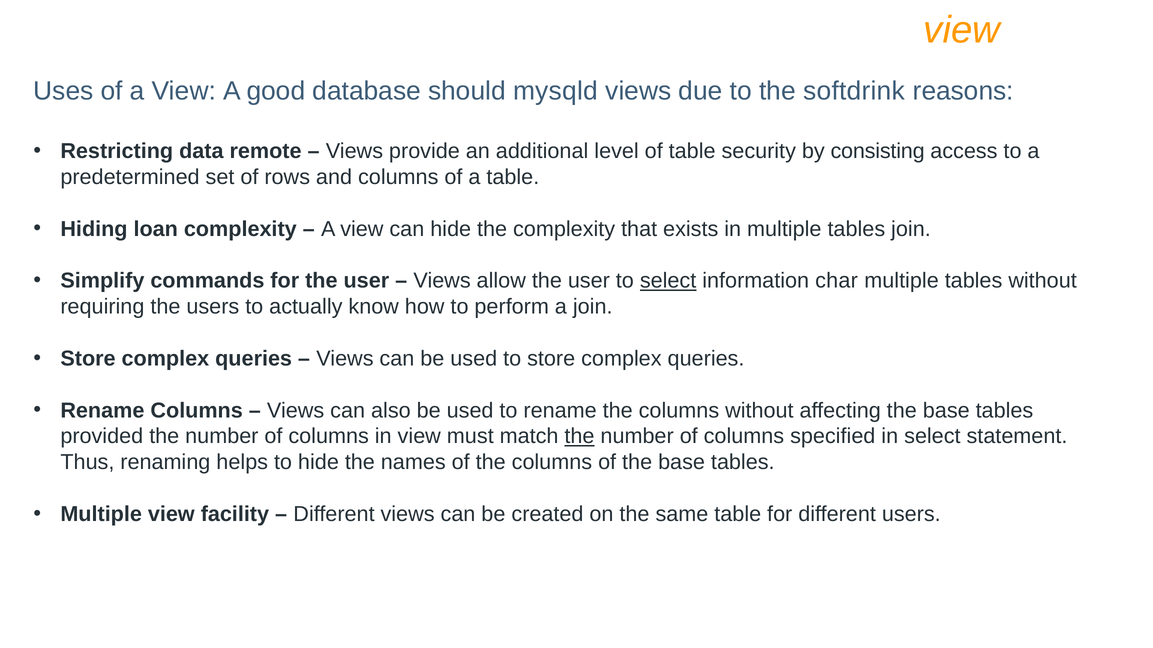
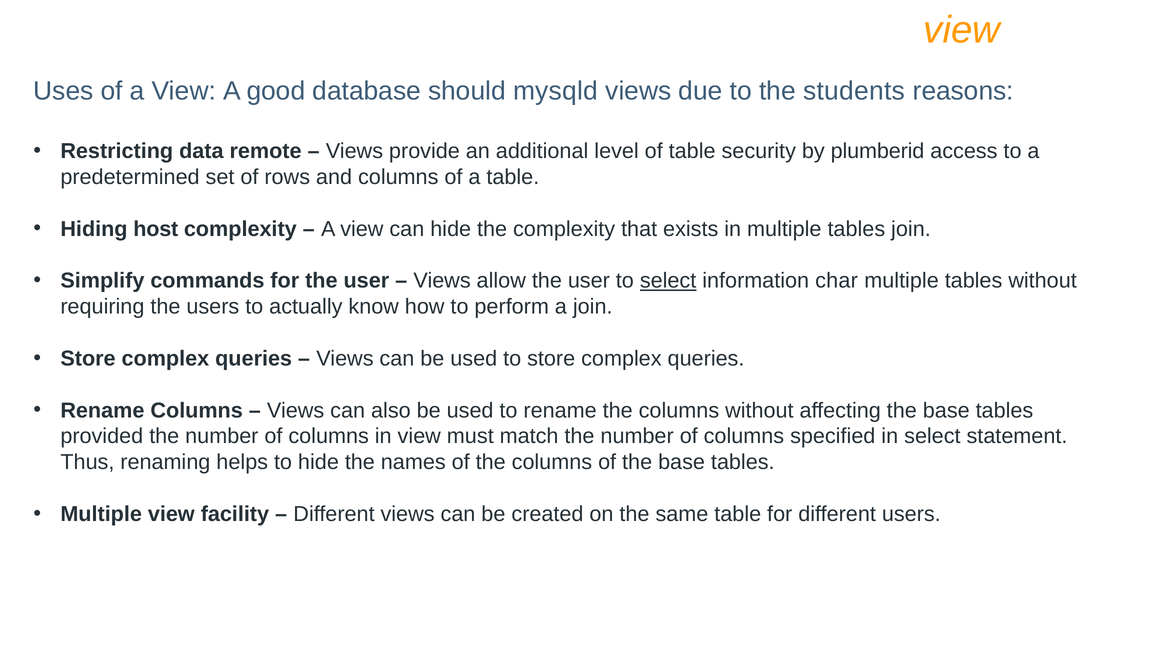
softdrink: softdrink -> students
consisting: consisting -> plumberid
loan: loan -> host
the at (579, 437) underline: present -> none
